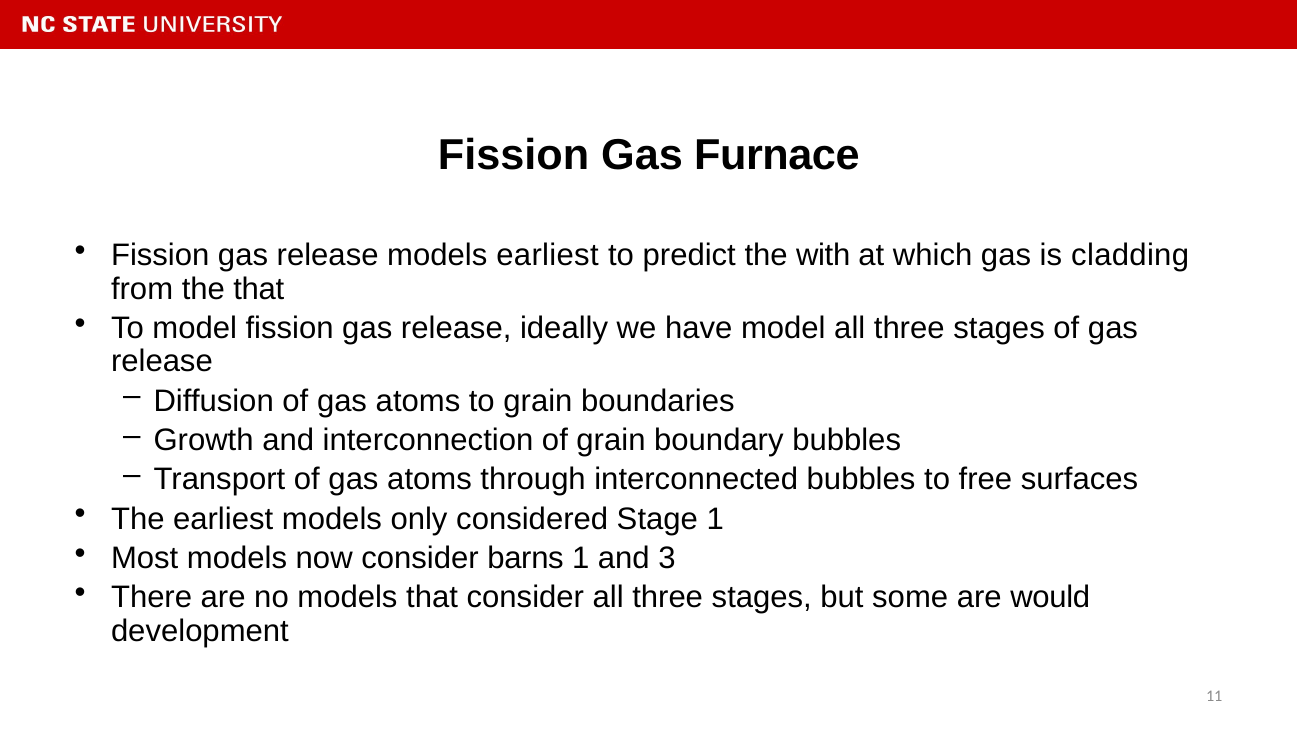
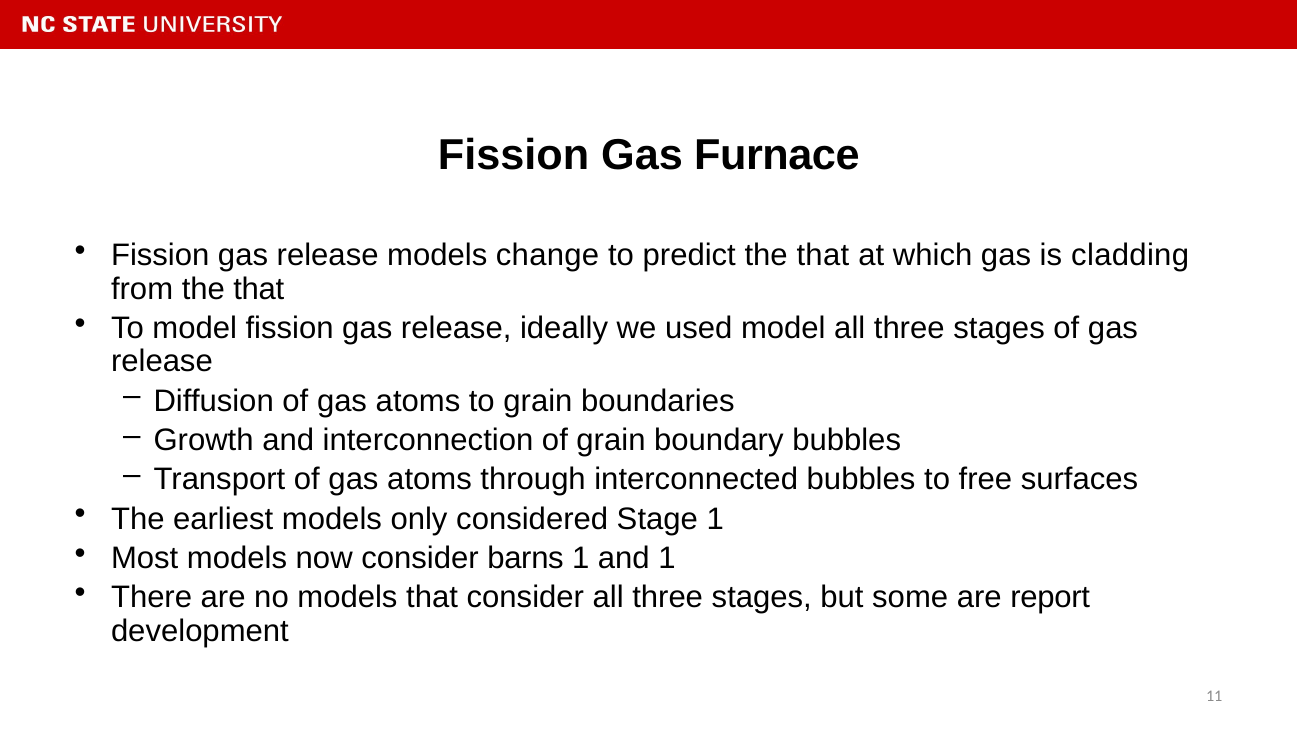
models earliest: earliest -> change
predict the with: with -> that
have: have -> used
and 3: 3 -> 1
would: would -> report
